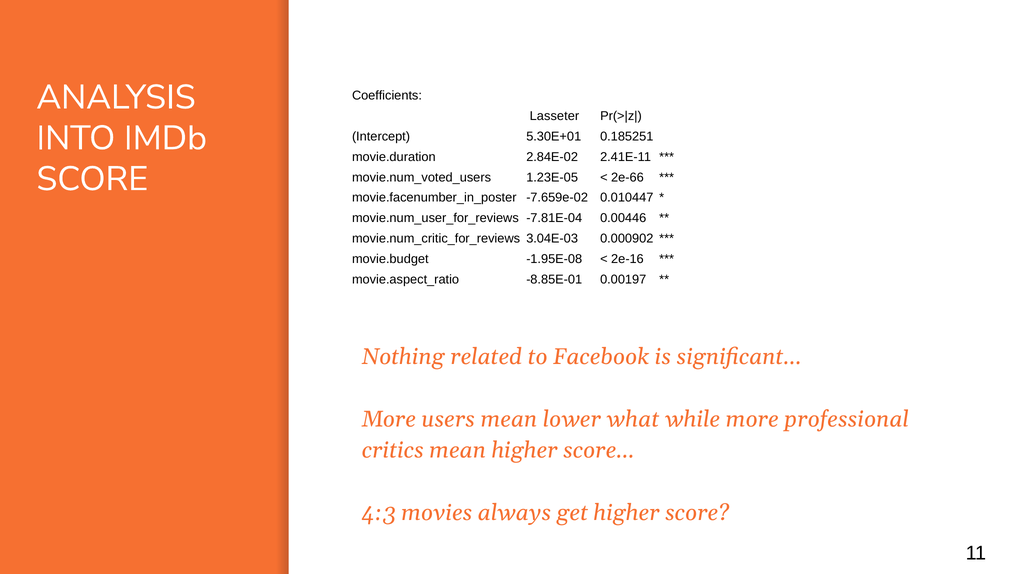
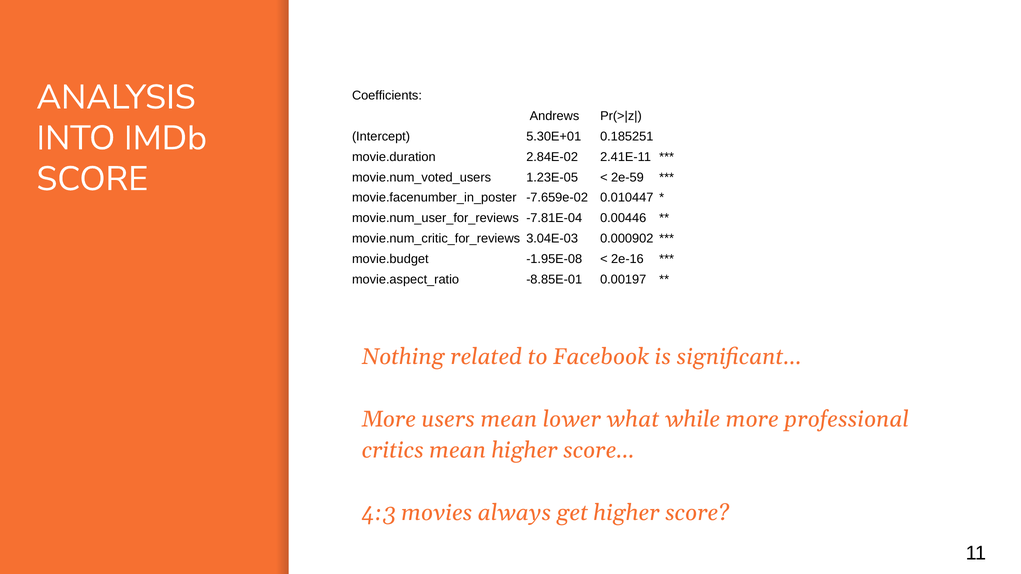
Lasseter: Lasseter -> Andrews
2e-66: 2e-66 -> 2e-59
